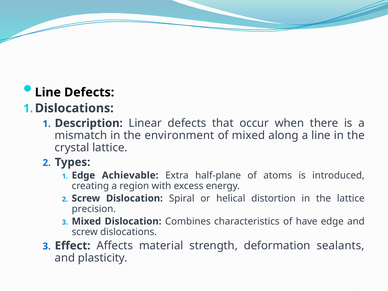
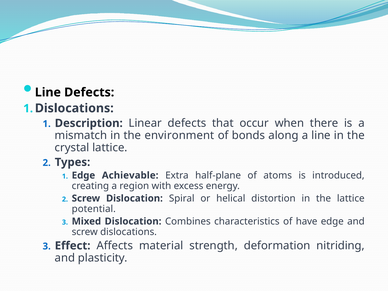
of mixed: mixed -> bonds
precision: precision -> potential
sealants: sealants -> nitriding
